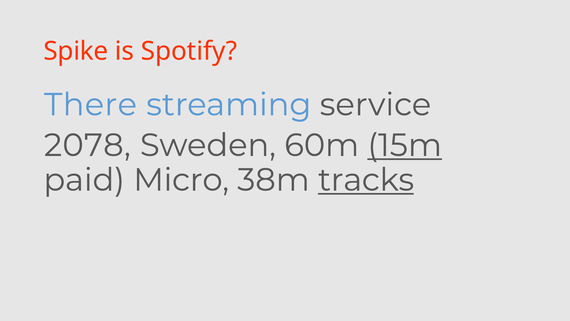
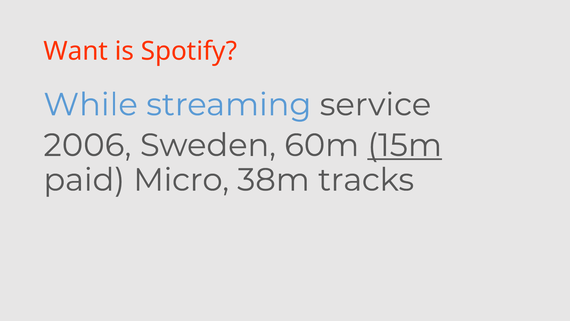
Spike: Spike -> Want
There: There -> While
2078: 2078 -> 2006
tracks underline: present -> none
